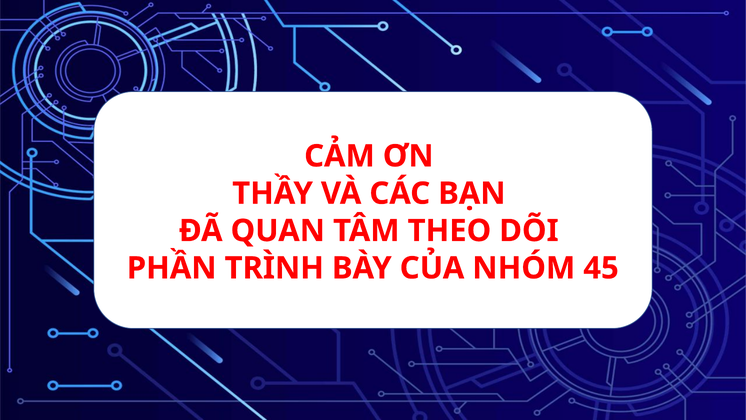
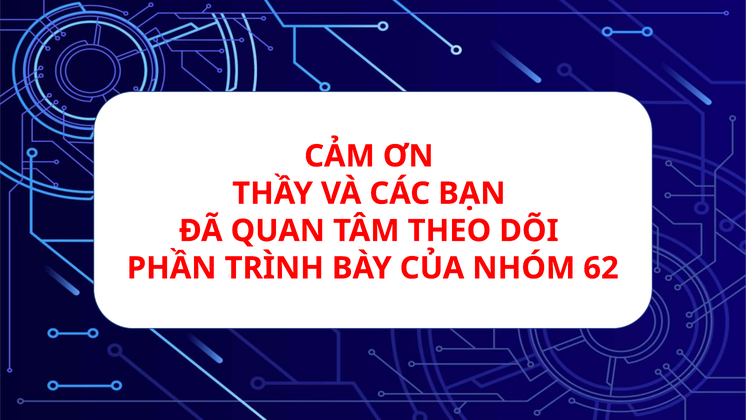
45: 45 -> 62
